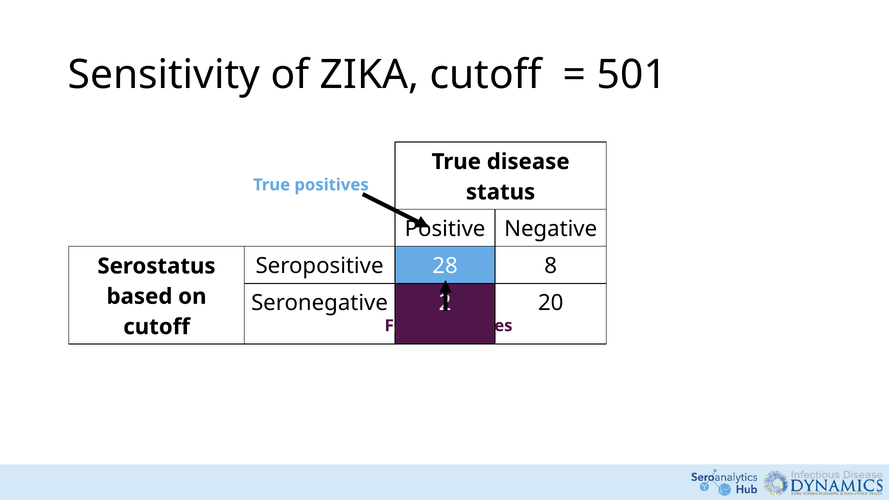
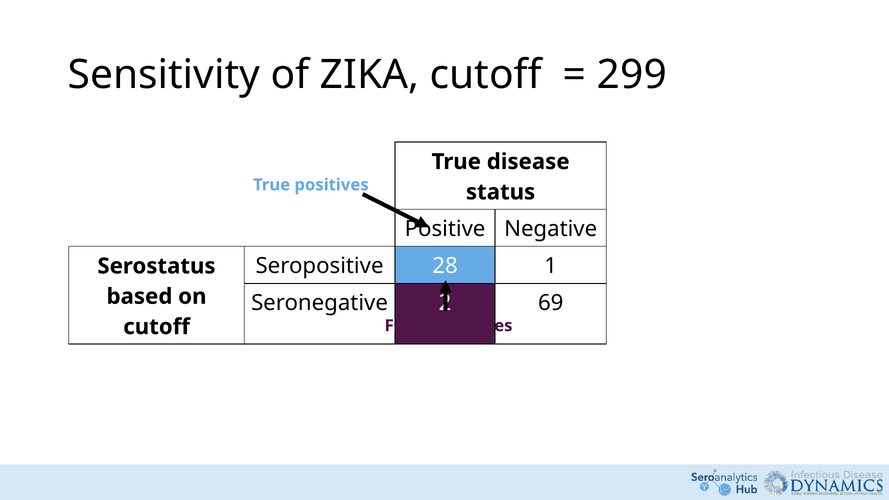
501: 501 -> 299
8: 8 -> 1
20: 20 -> 69
